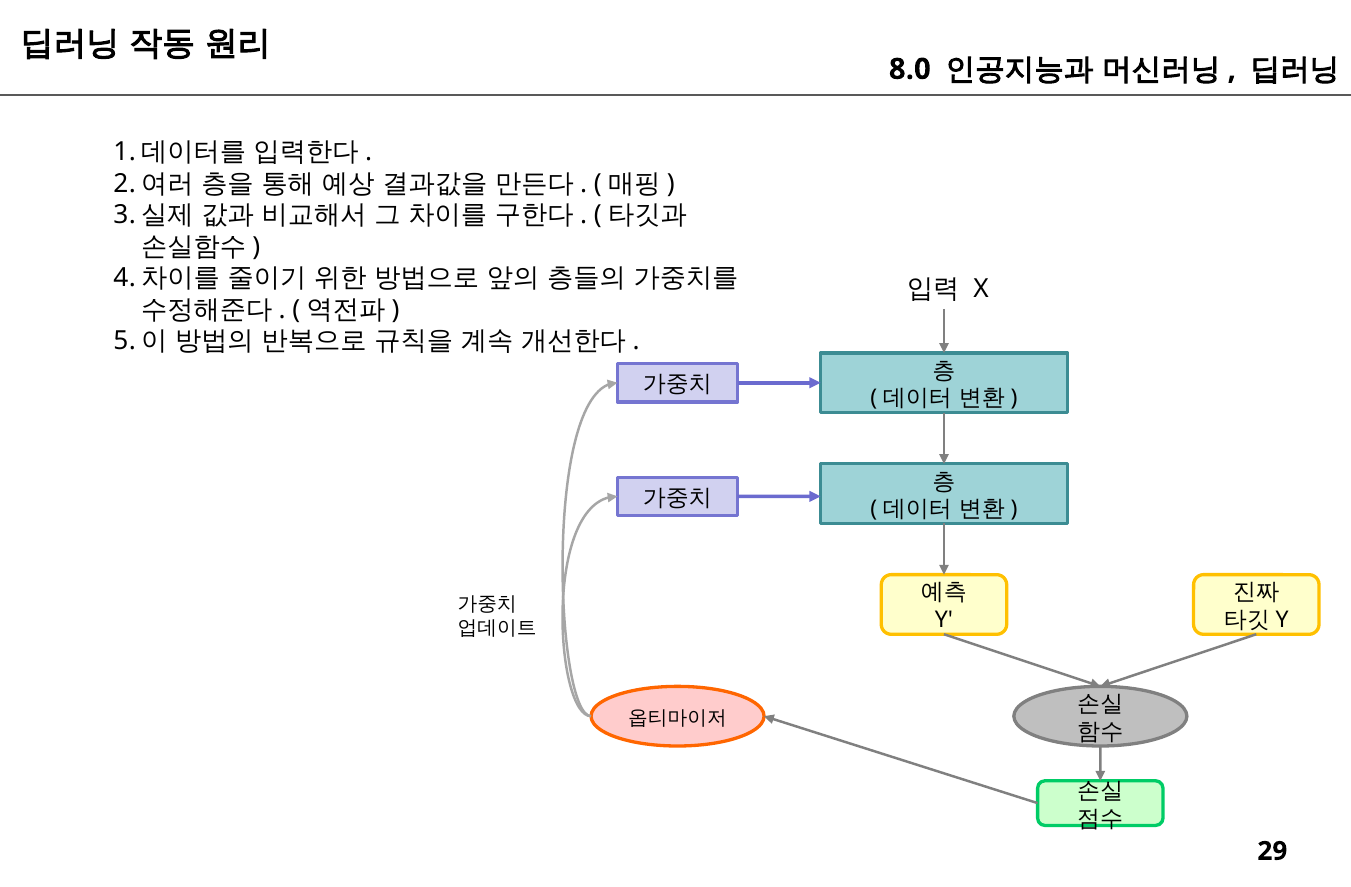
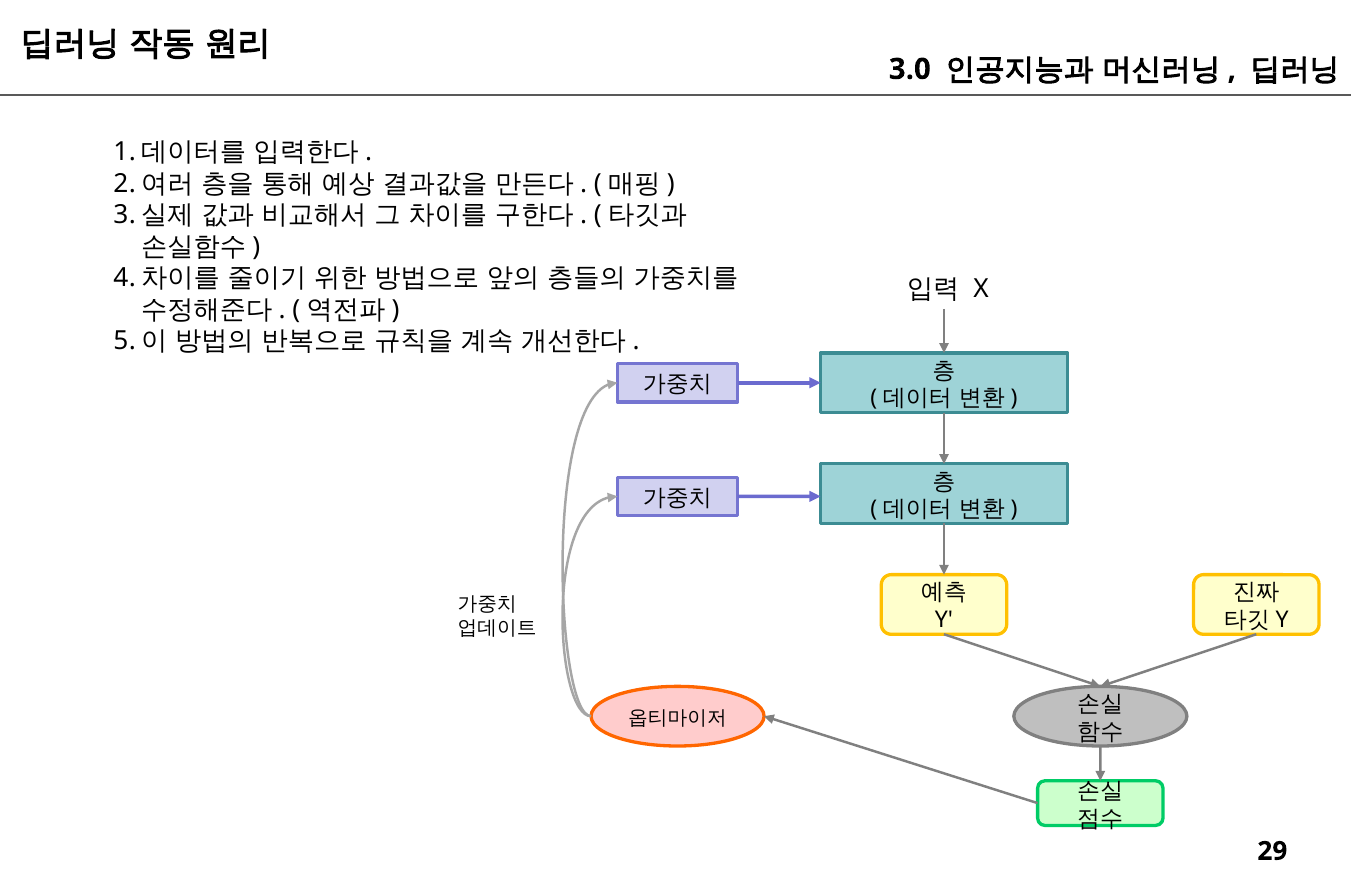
8.0: 8.0 -> 3.0
